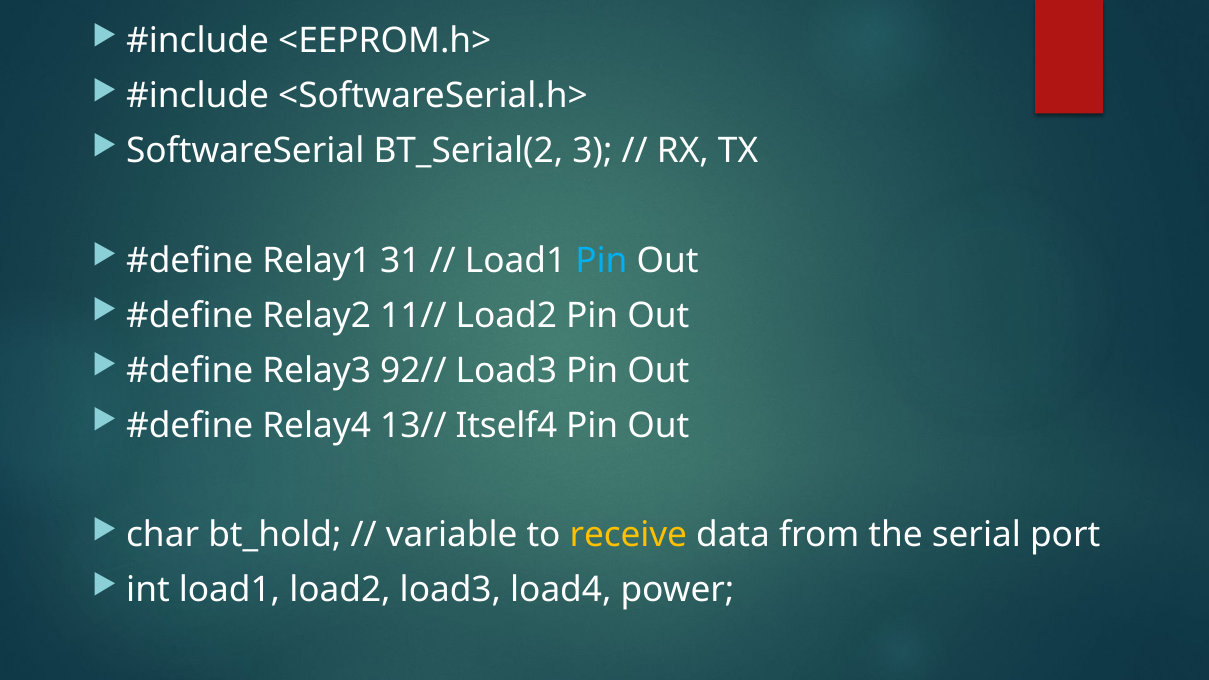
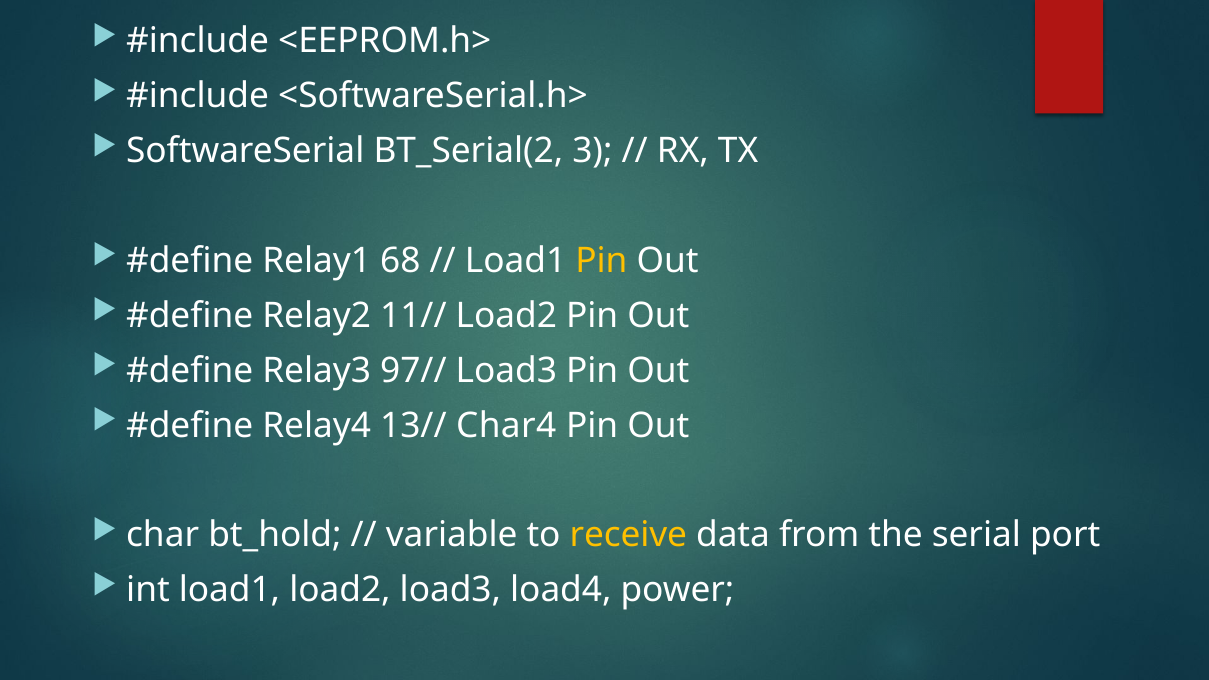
31: 31 -> 68
Pin at (601, 261) colour: light blue -> yellow
92//: 92// -> 97//
Itself4: Itself4 -> Char4
